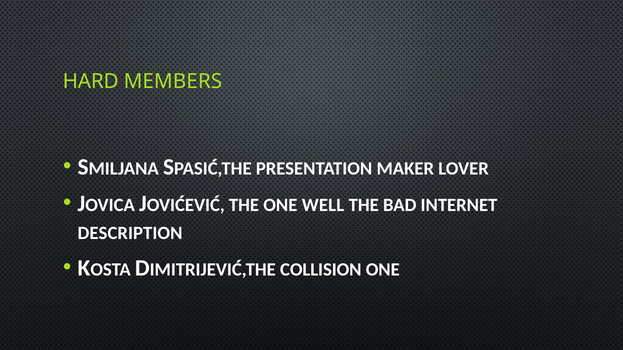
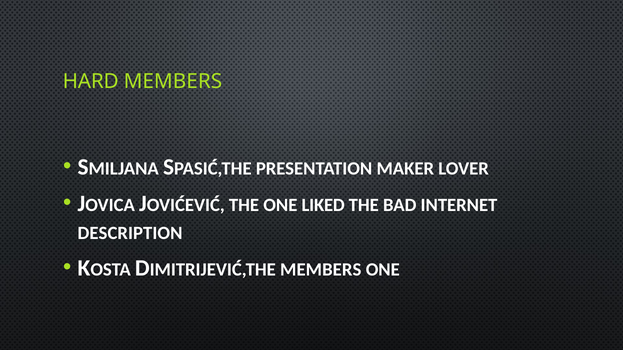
WELL: WELL -> LIKED
COLLISION at (321, 270): COLLISION -> MEMBERS
